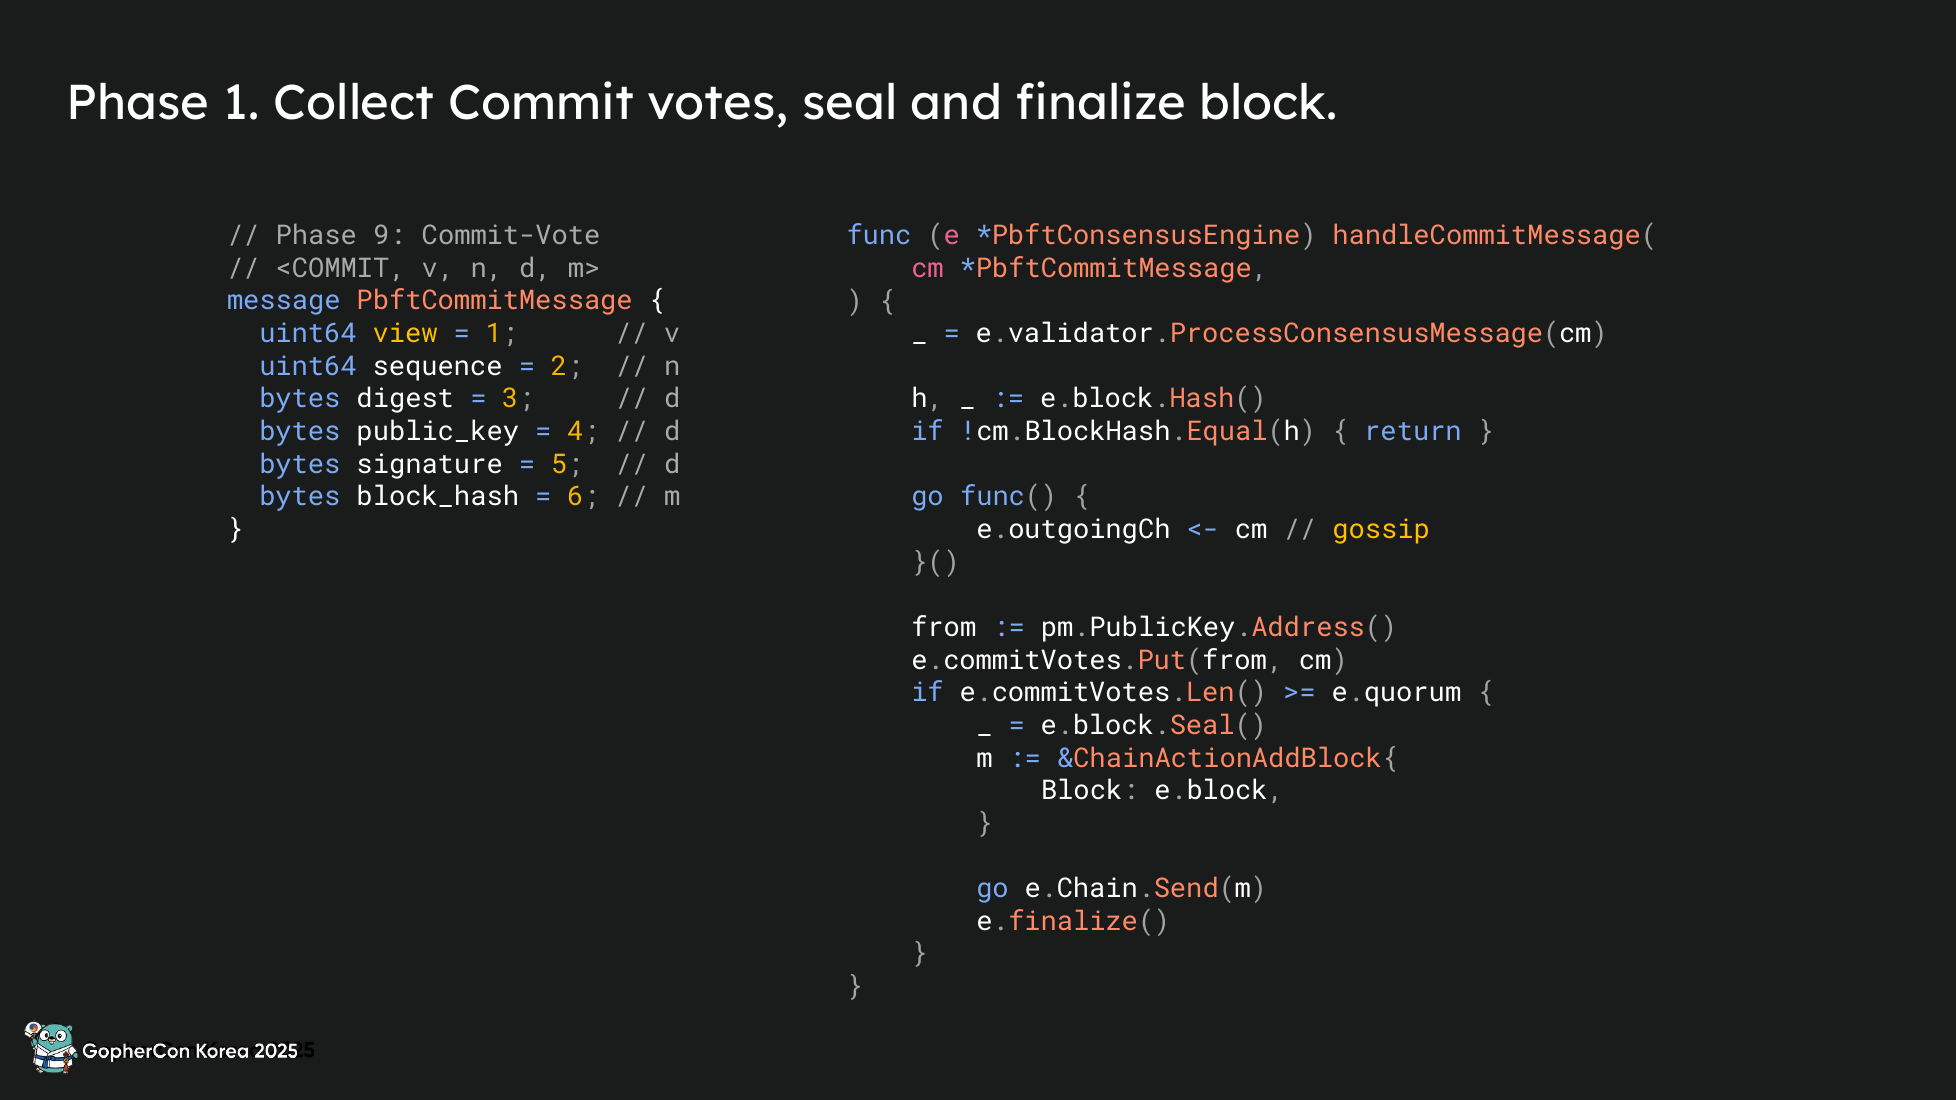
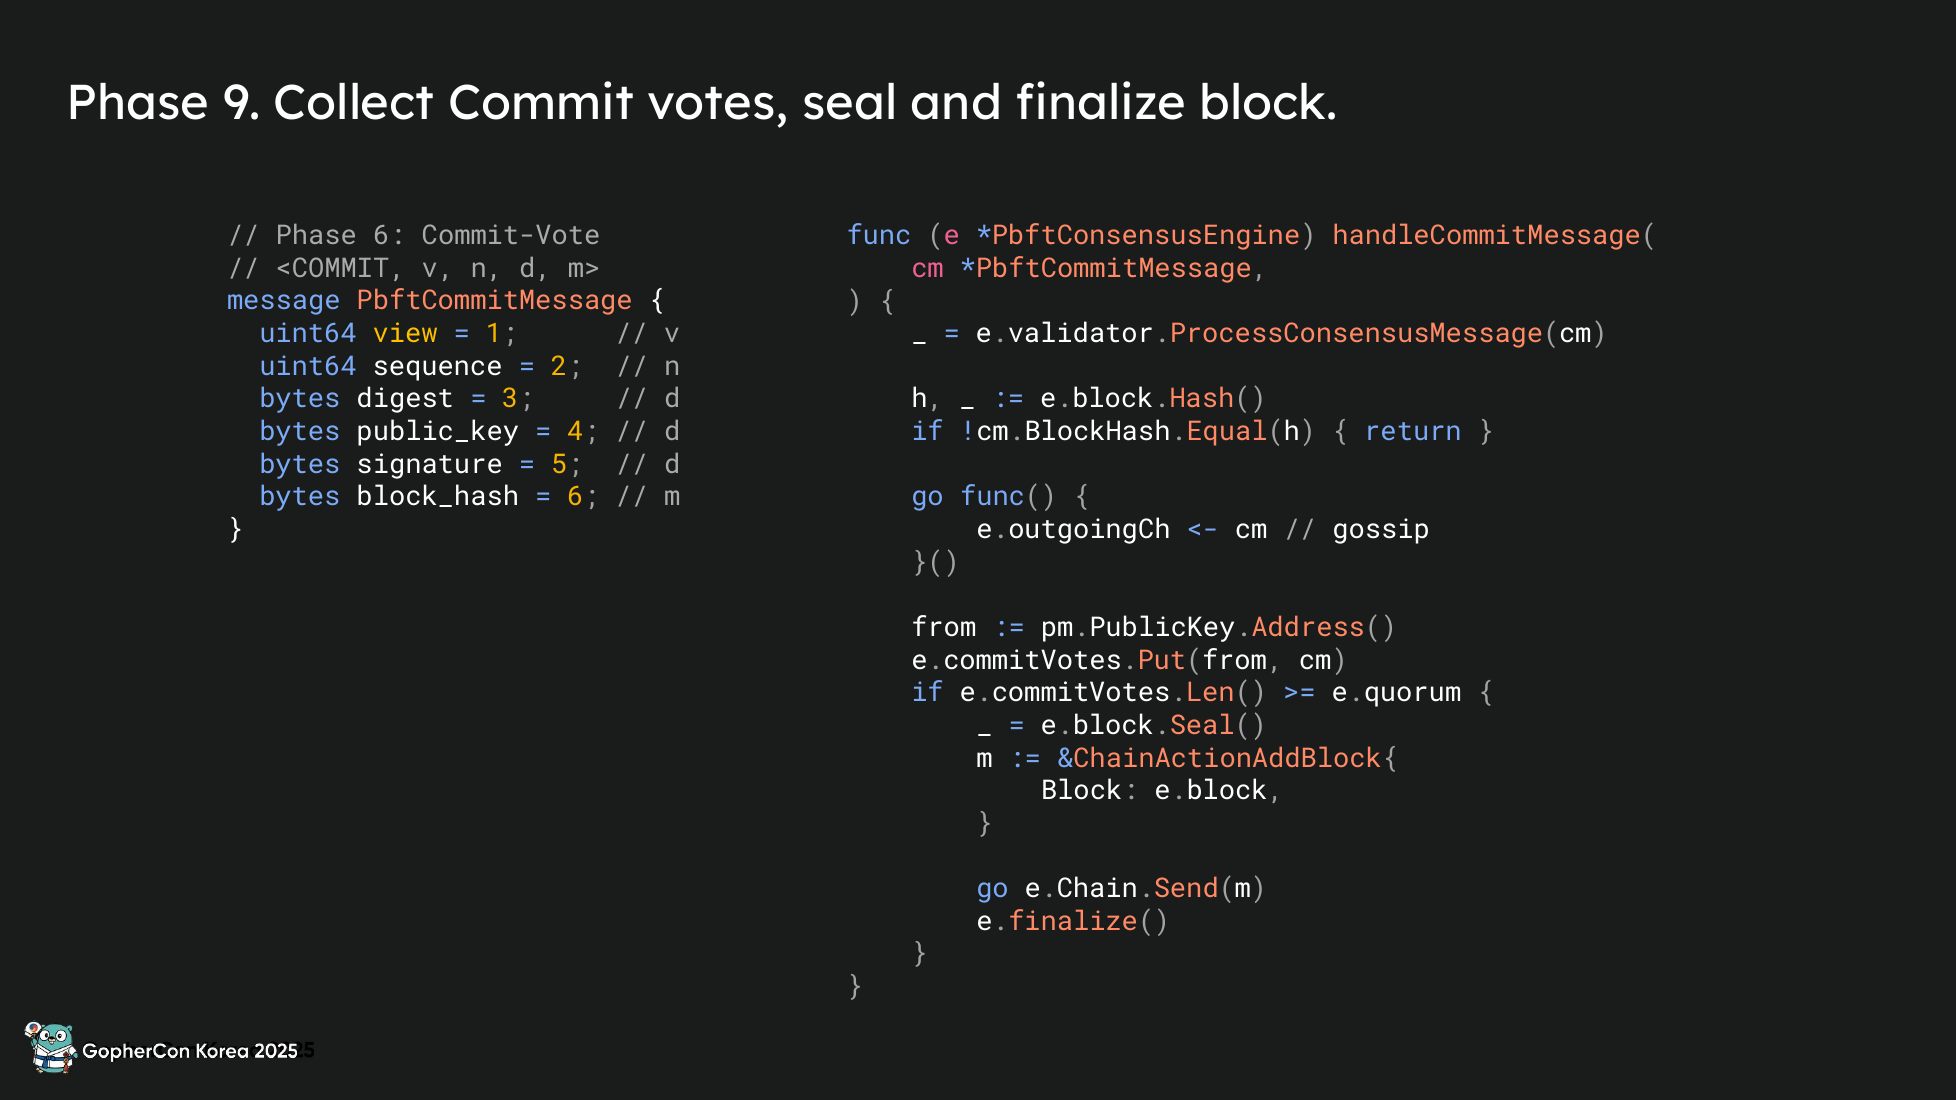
Phase 1: 1 -> 9
Phase 9: 9 -> 6
gossip colour: yellow -> white
